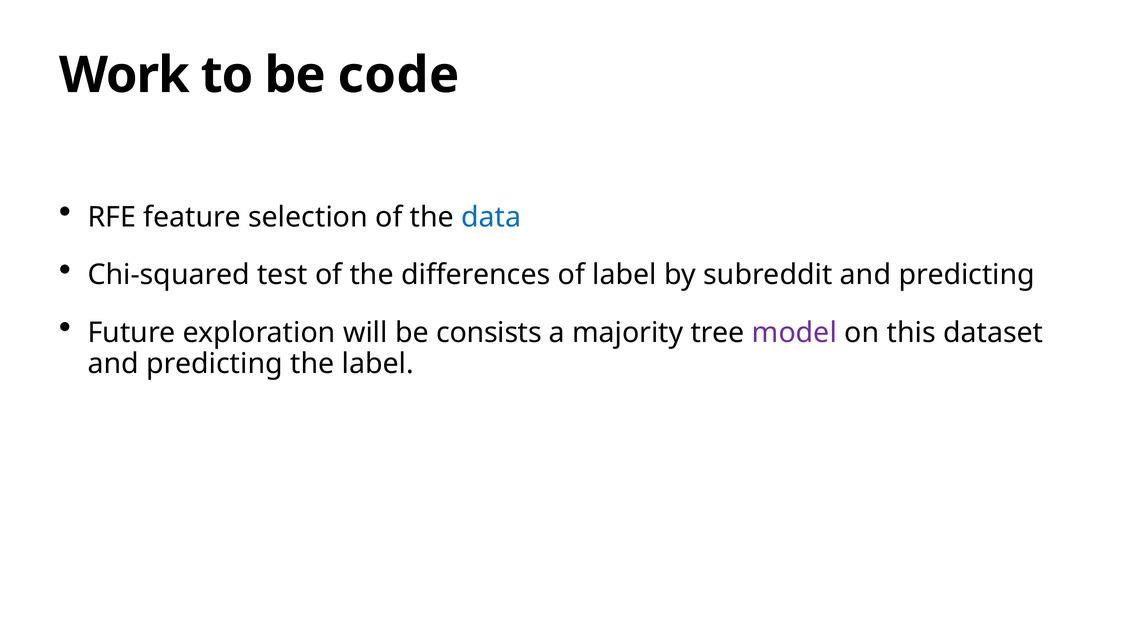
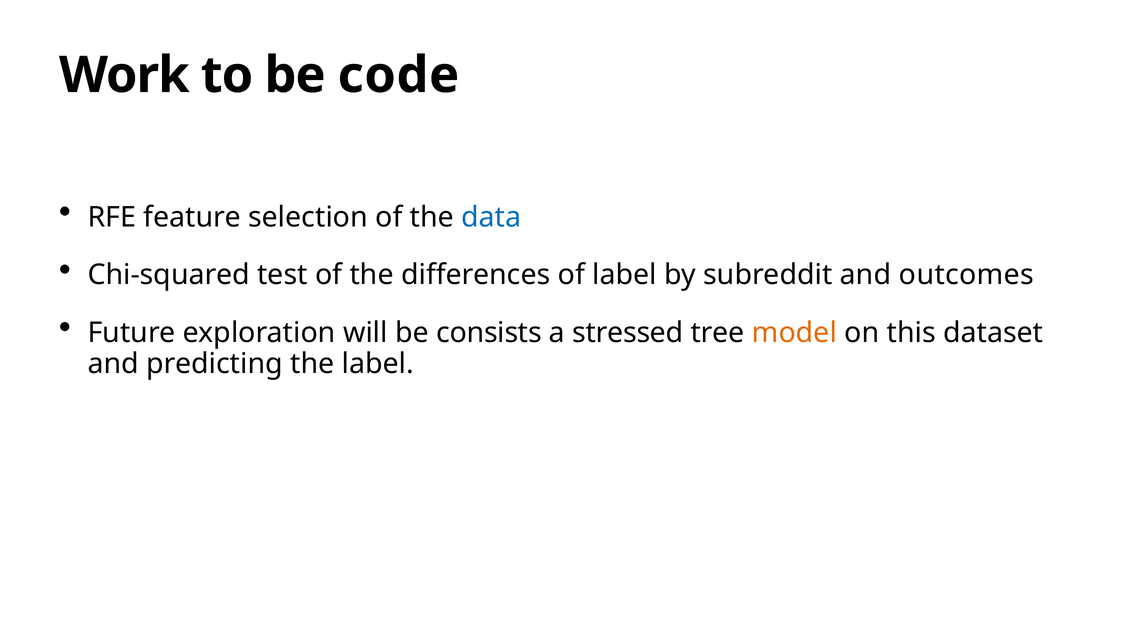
subreddit and predicting: predicting -> outcomes
majority: majority -> stressed
model colour: purple -> orange
